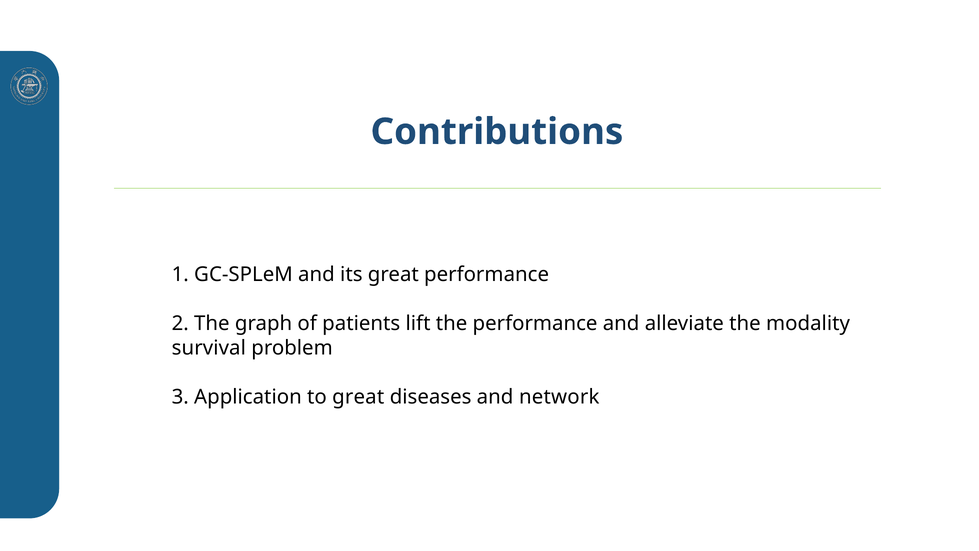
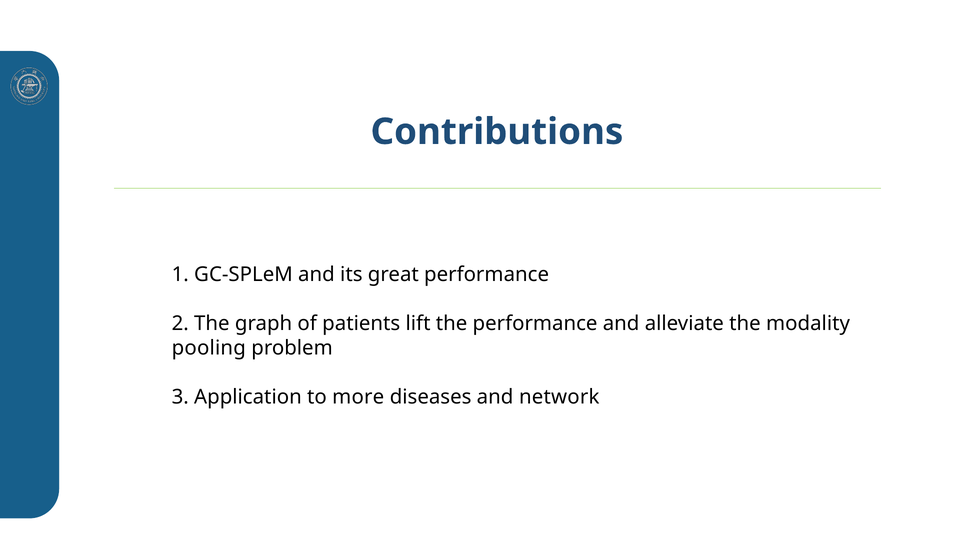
survival: survival -> pooling
to great: great -> more
